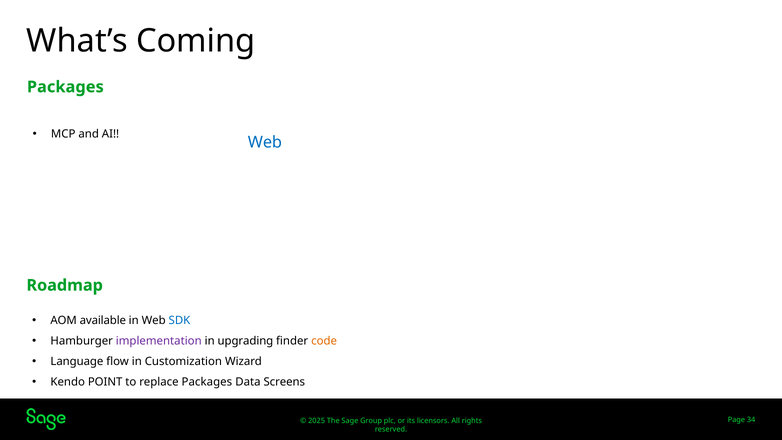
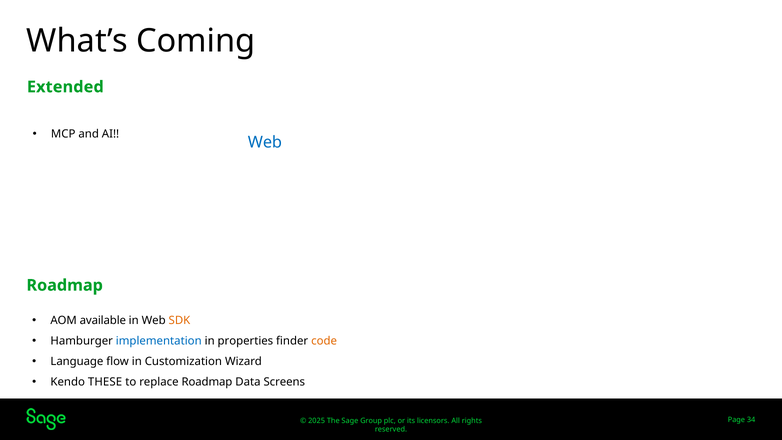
Packages at (65, 87): Packages -> Extended
SDK colour: blue -> orange
implementation colour: purple -> blue
upgrading: upgrading -> properties
POINT: POINT -> THESE
replace Packages: Packages -> Roadmap
